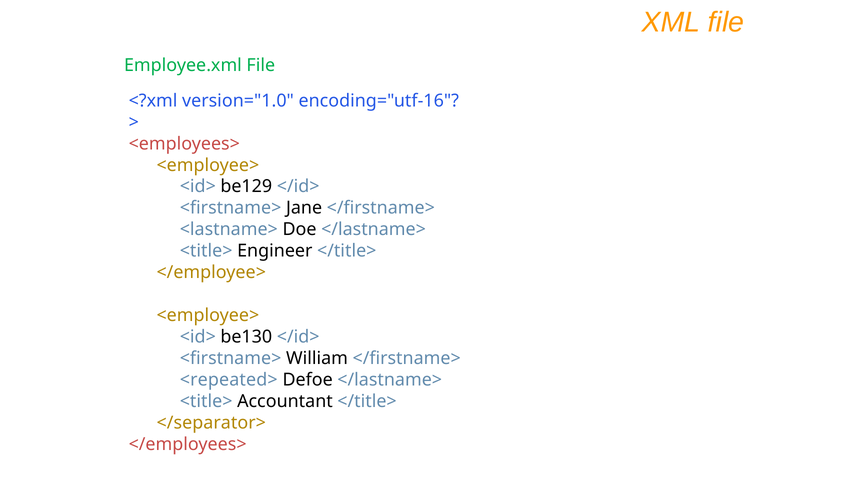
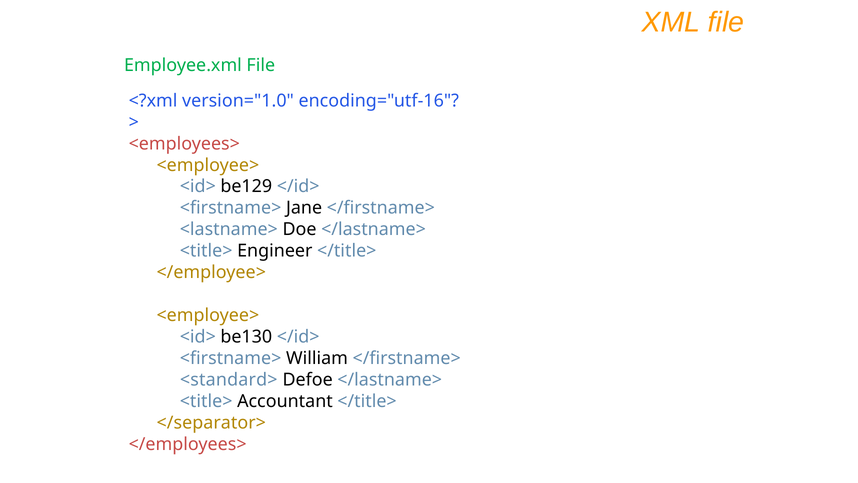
<repeated>: <repeated> -> <standard>
